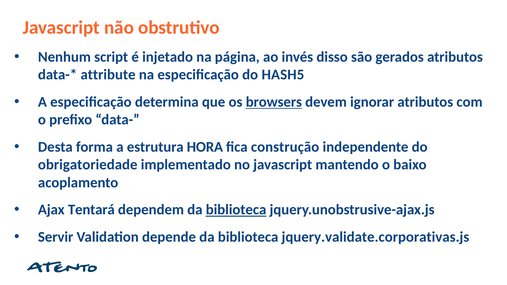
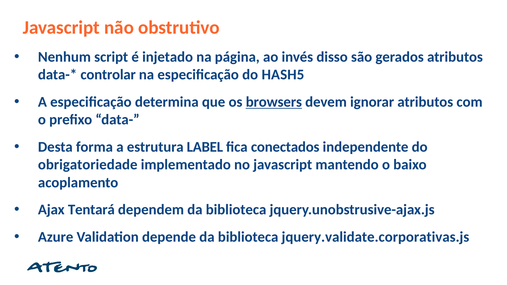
attribute: attribute -> controlar
HORA: HORA -> LABEL
construção: construção -> conectados
biblioteca at (236, 210) underline: present -> none
Servir: Servir -> Azure
